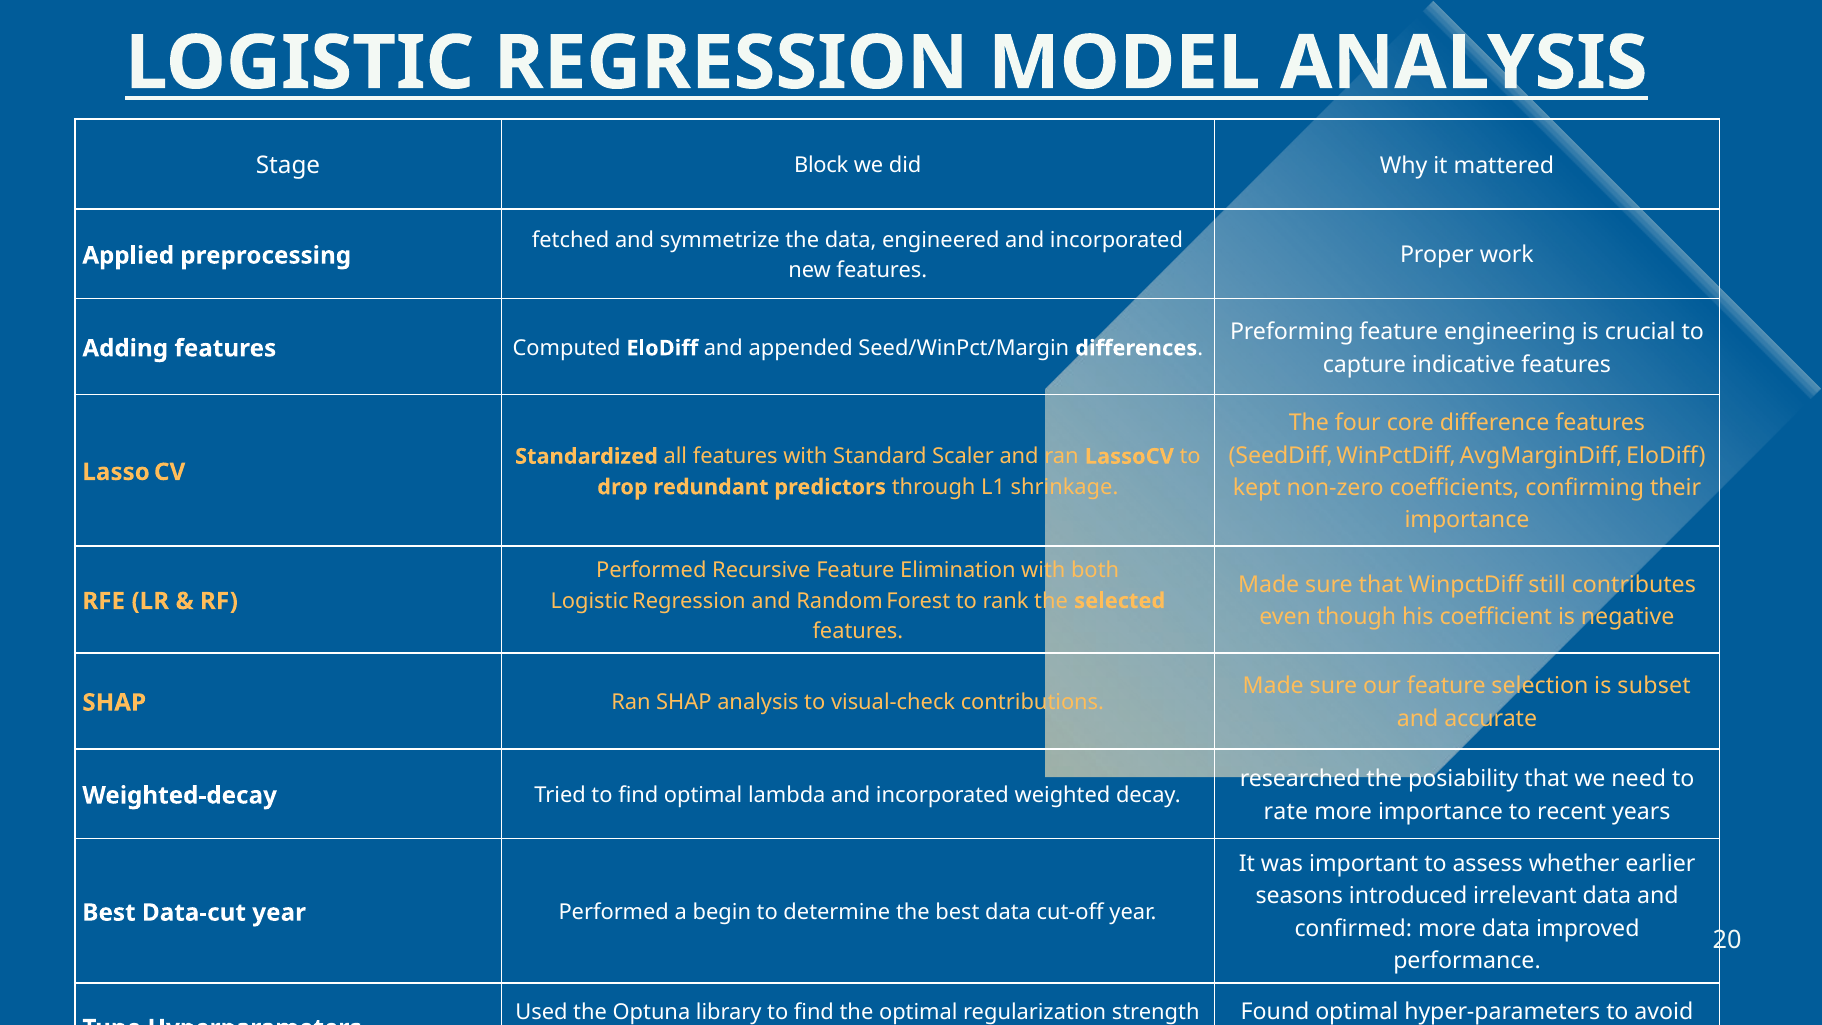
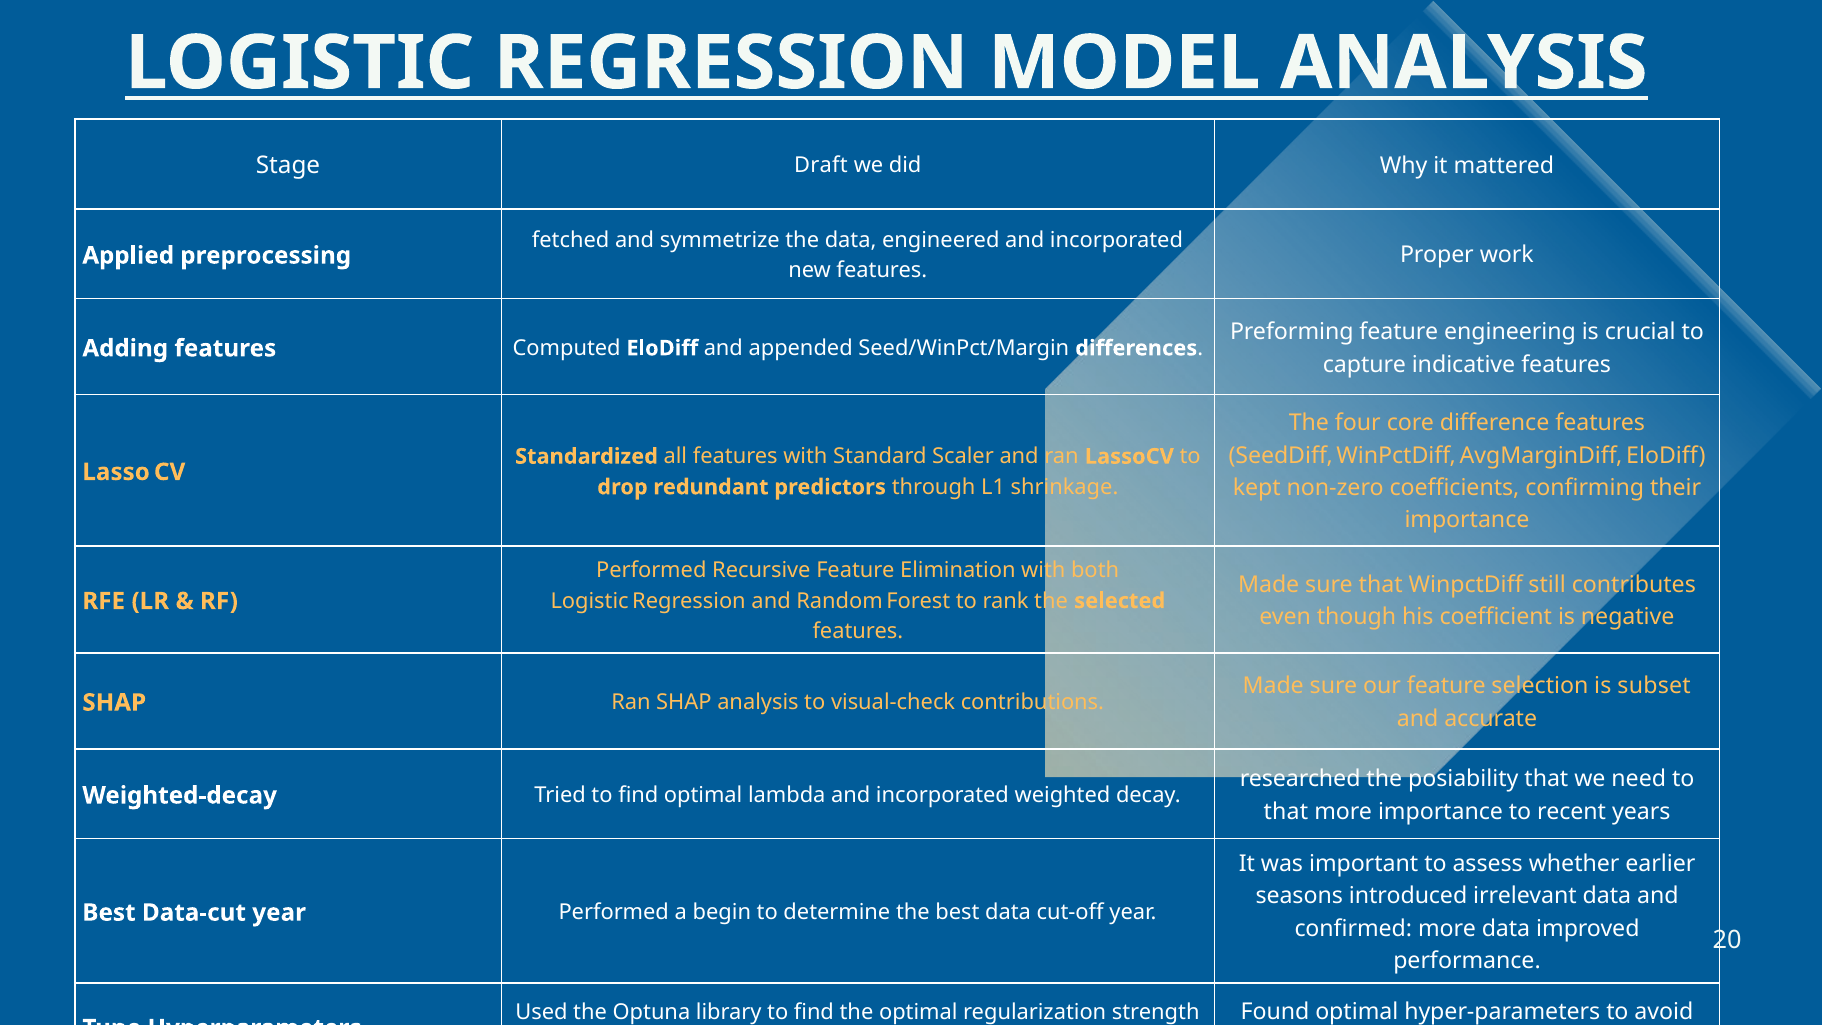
Block: Block -> Draft
rate at (1286, 811): rate -> that
